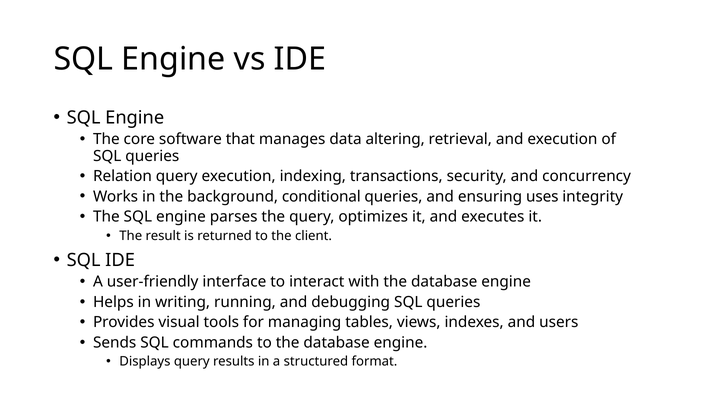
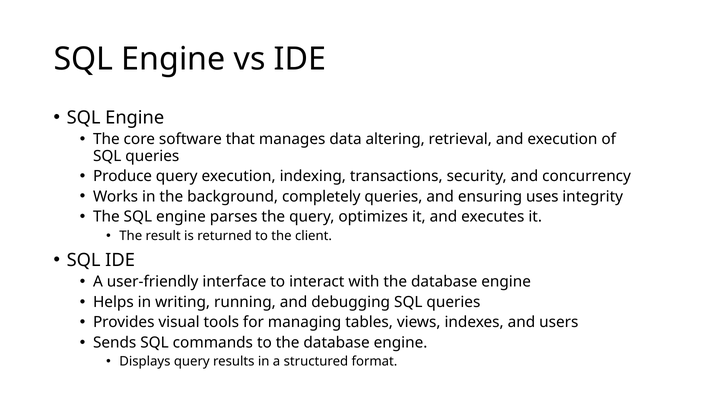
Relation: Relation -> Produce
conditional: conditional -> completely
